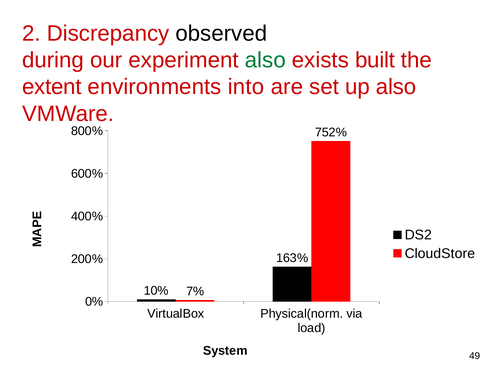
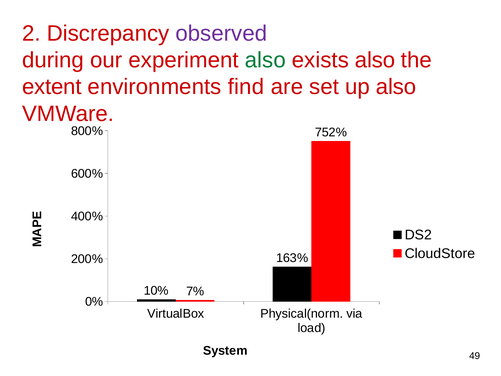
observed colour: black -> purple
exists built: built -> also
into: into -> find
